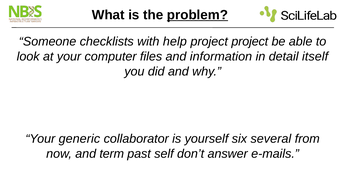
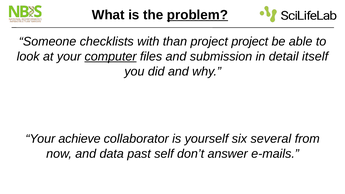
help: help -> than
computer underline: none -> present
information: information -> submission
generic: generic -> achieve
term: term -> data
